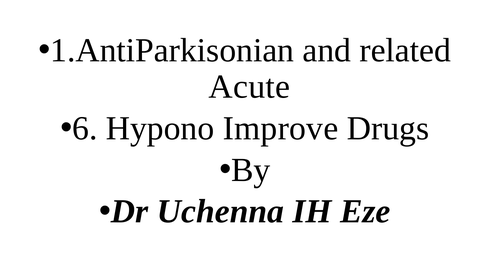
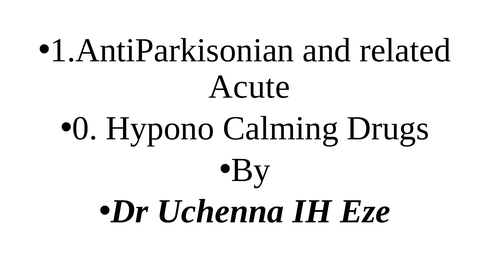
6: 6 -> 0
Improve: Improve -> Calming
